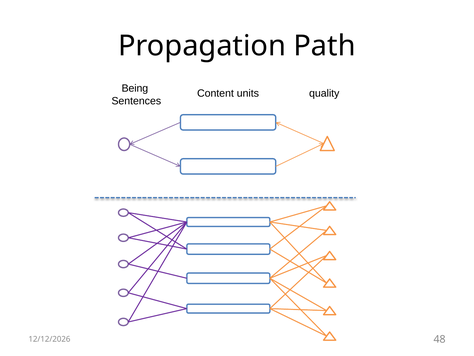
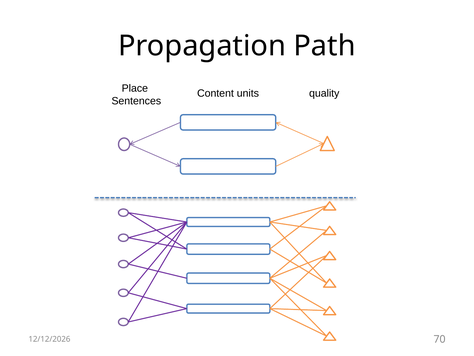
Being: Being -> Place
48: 48 -> 70
